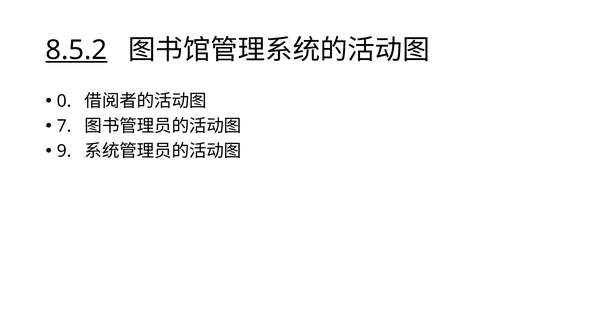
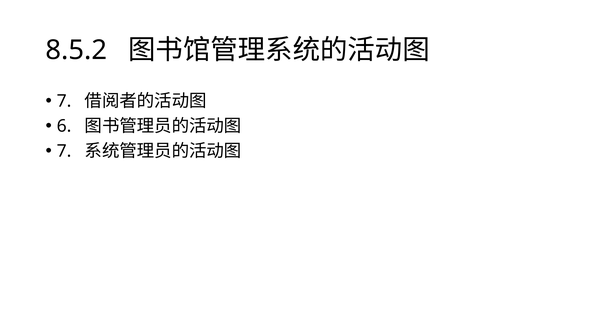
8.5.2 underline: present -> none
0 at (64, 101): 0 -> 7
7: 7 -> 6
9 at (64, 151): 9 -> 7
